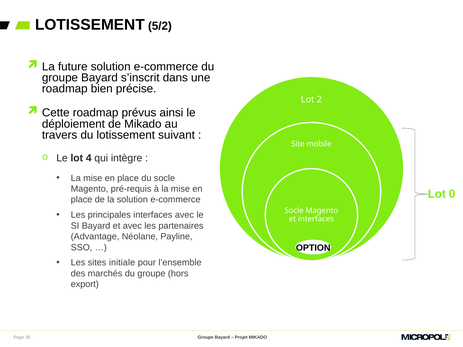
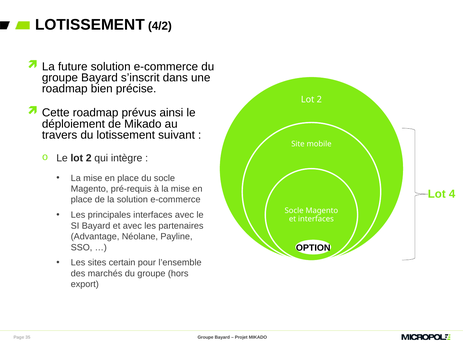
5/2: 5/2 -> 4/2
Le lot 4: 4 -> 2
0: 0 -> 4
initiale: initiale -> certain
